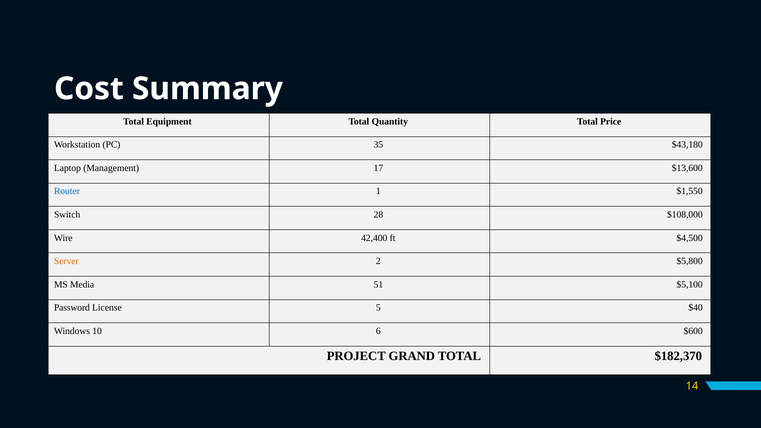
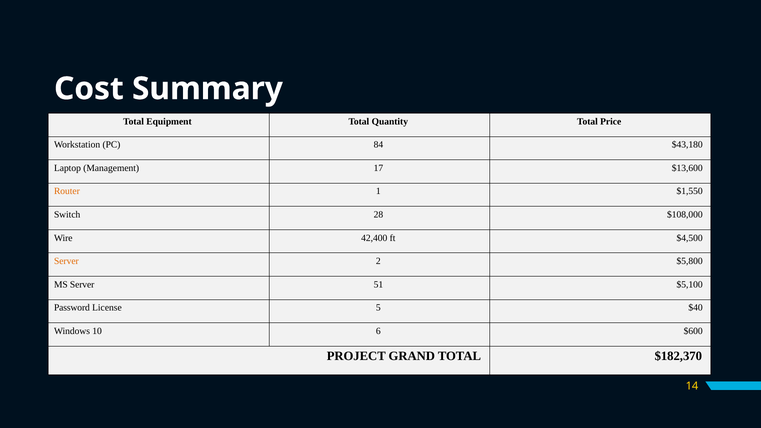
35: 35 -> 84
Router colour: blue -> orange
MS Media: Media -> Server
